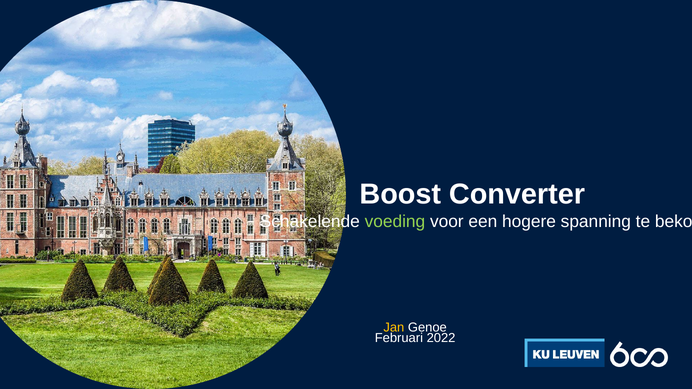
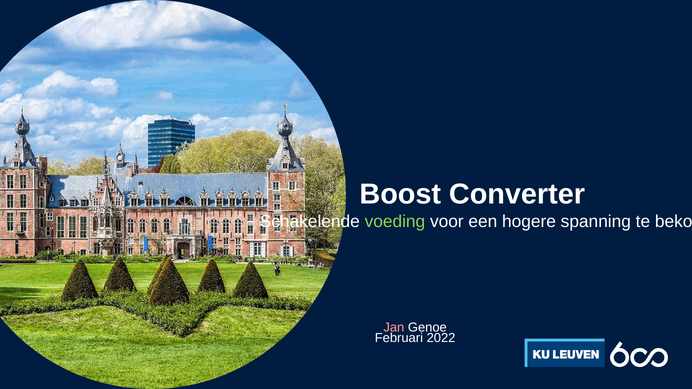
Jan colour: yellow -> pink
